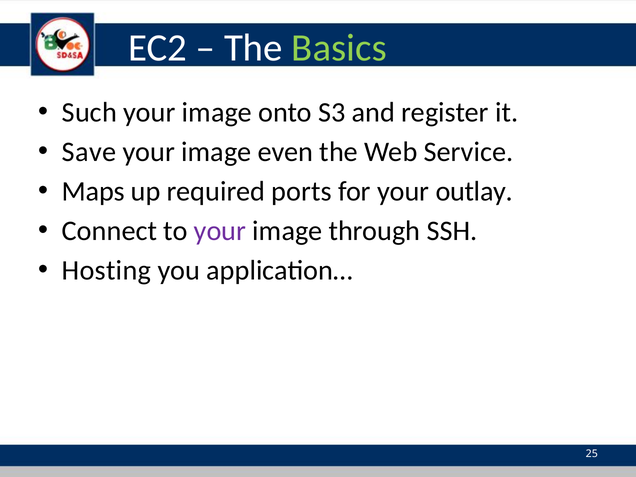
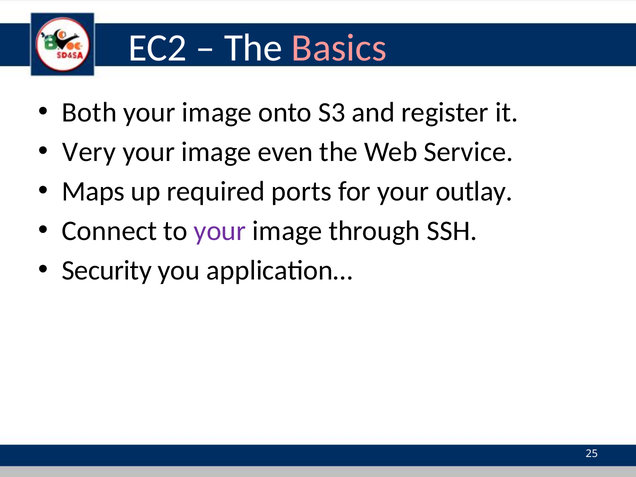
Basics colour: light green -> pink
Such: Such -> Both
Save: Save -> Very
Hosting: Hosting -> Security
